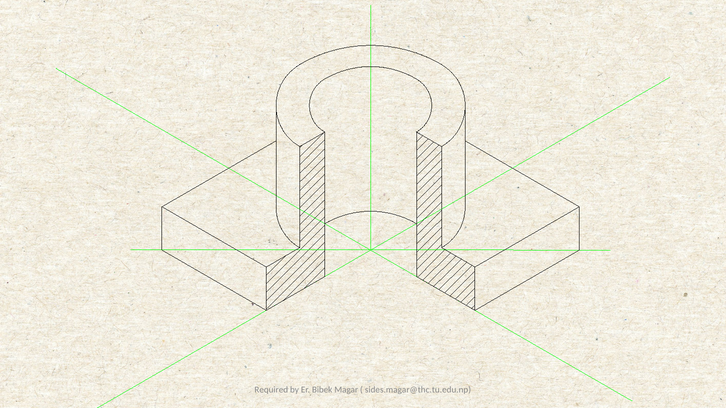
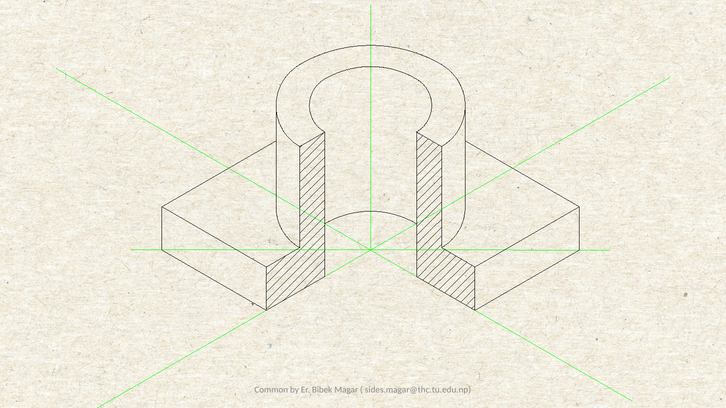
Required: Required -> Common
